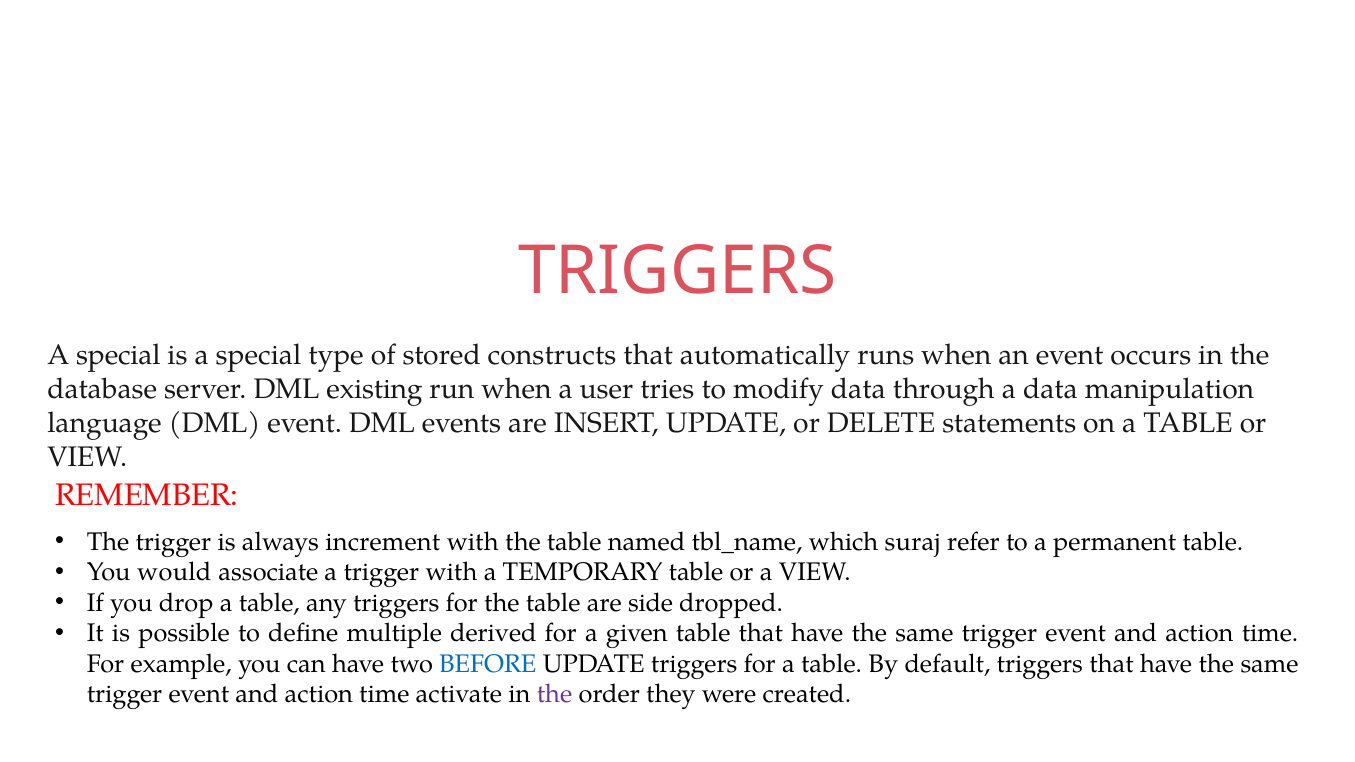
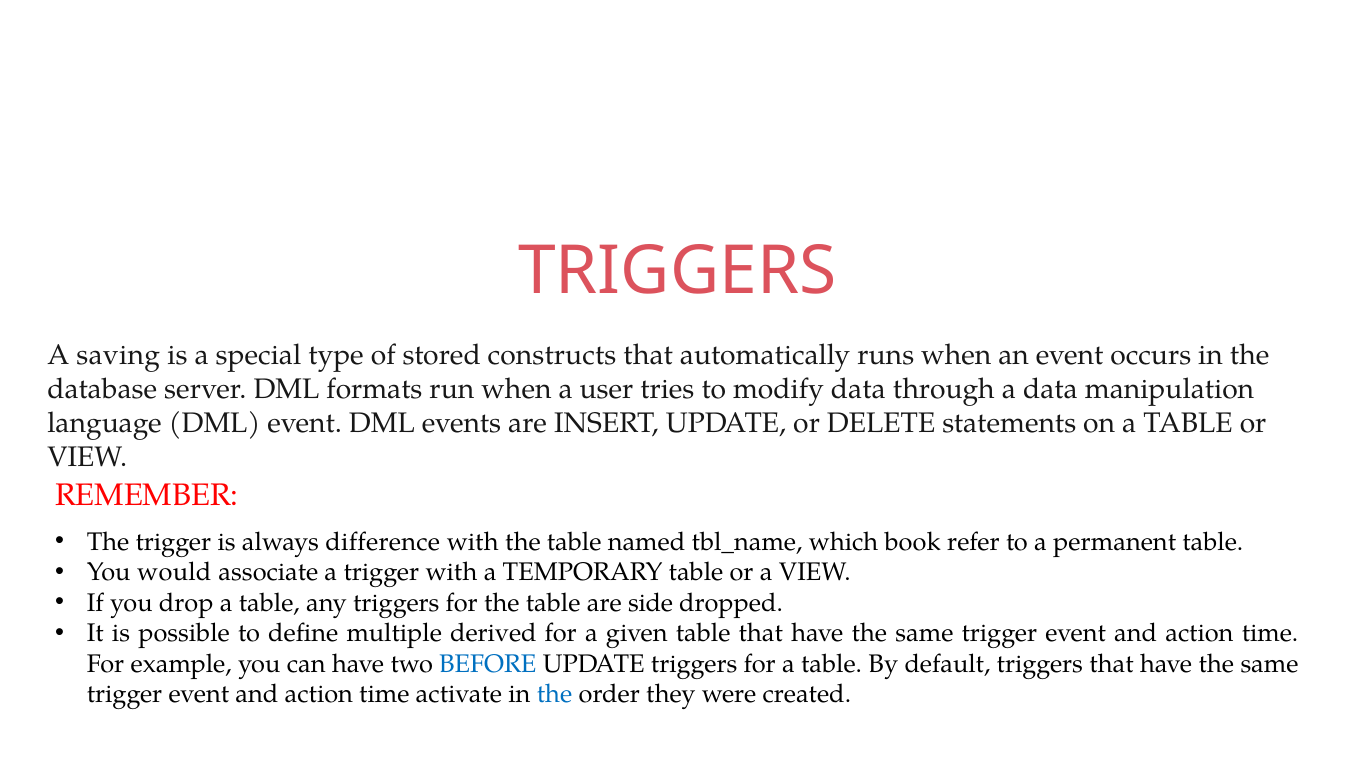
special at (118, 355): special -> saving
existing: existing -> formats
increment: increment -> difference
suraj: suraj -> book
the at (555, 694) colour: purple -> blue
